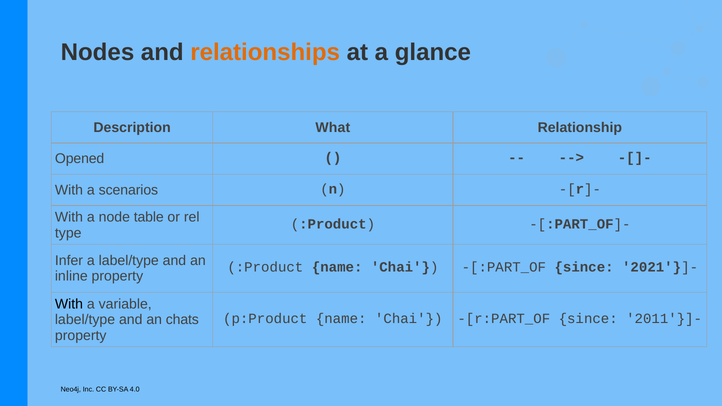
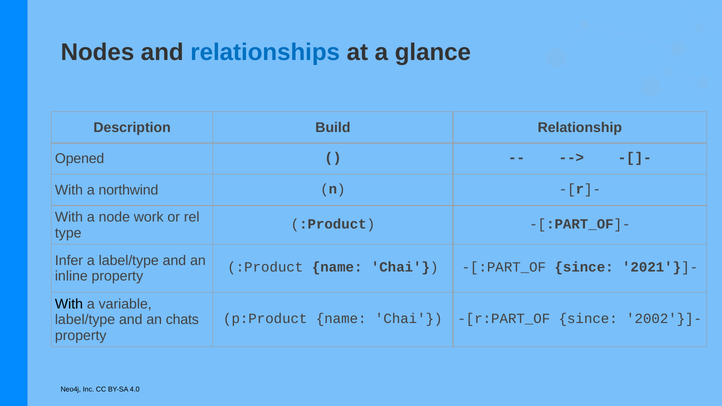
relationships colour: orange -> blue
What: What -> Build
scenarios: scenarios -> northwind
table: table -> work
2011'}]-: 2011'}]- -> 2002'}]-
